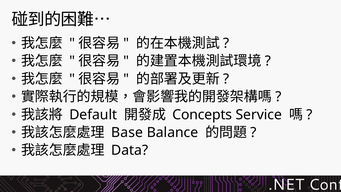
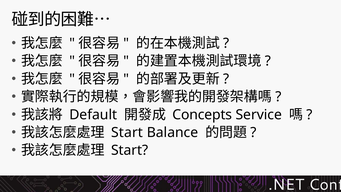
Base at (127, 132): Base -> Start
Data at (130, 150): Data -> Start
